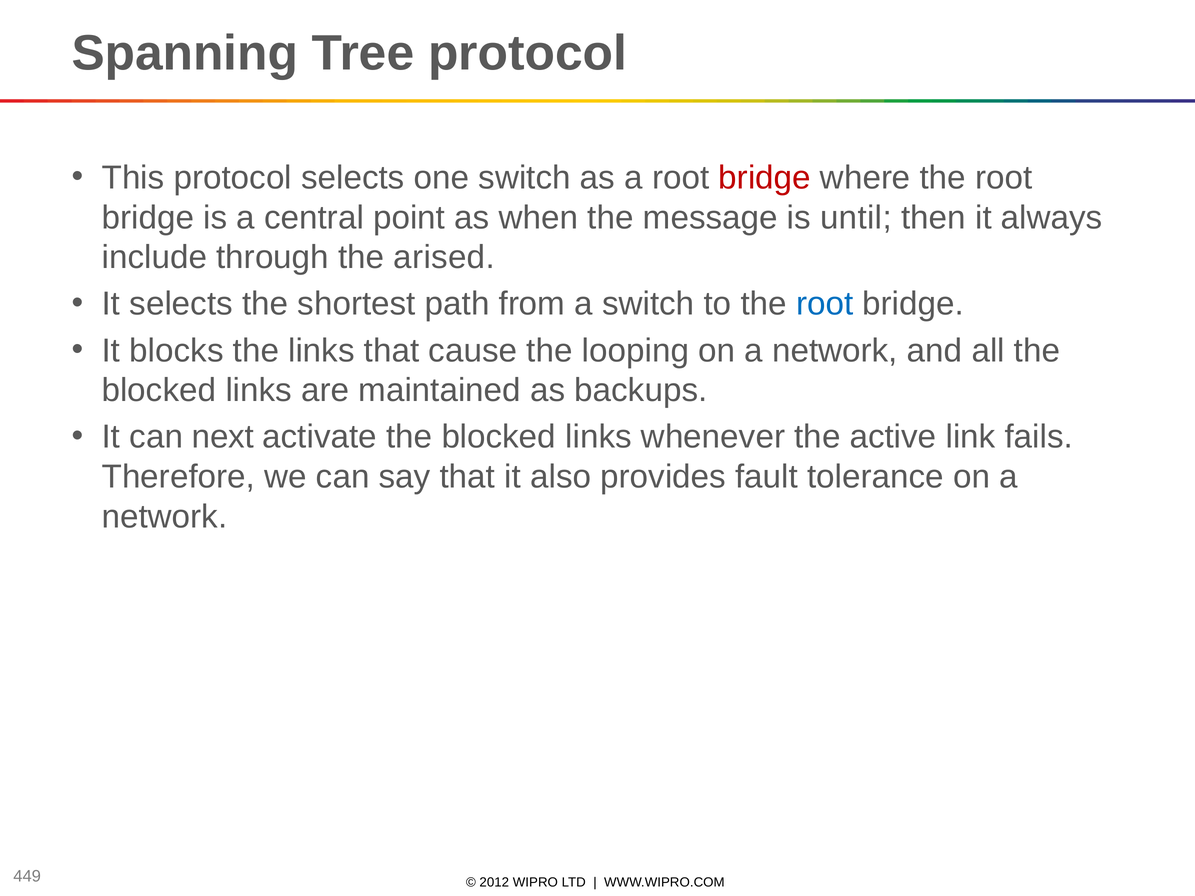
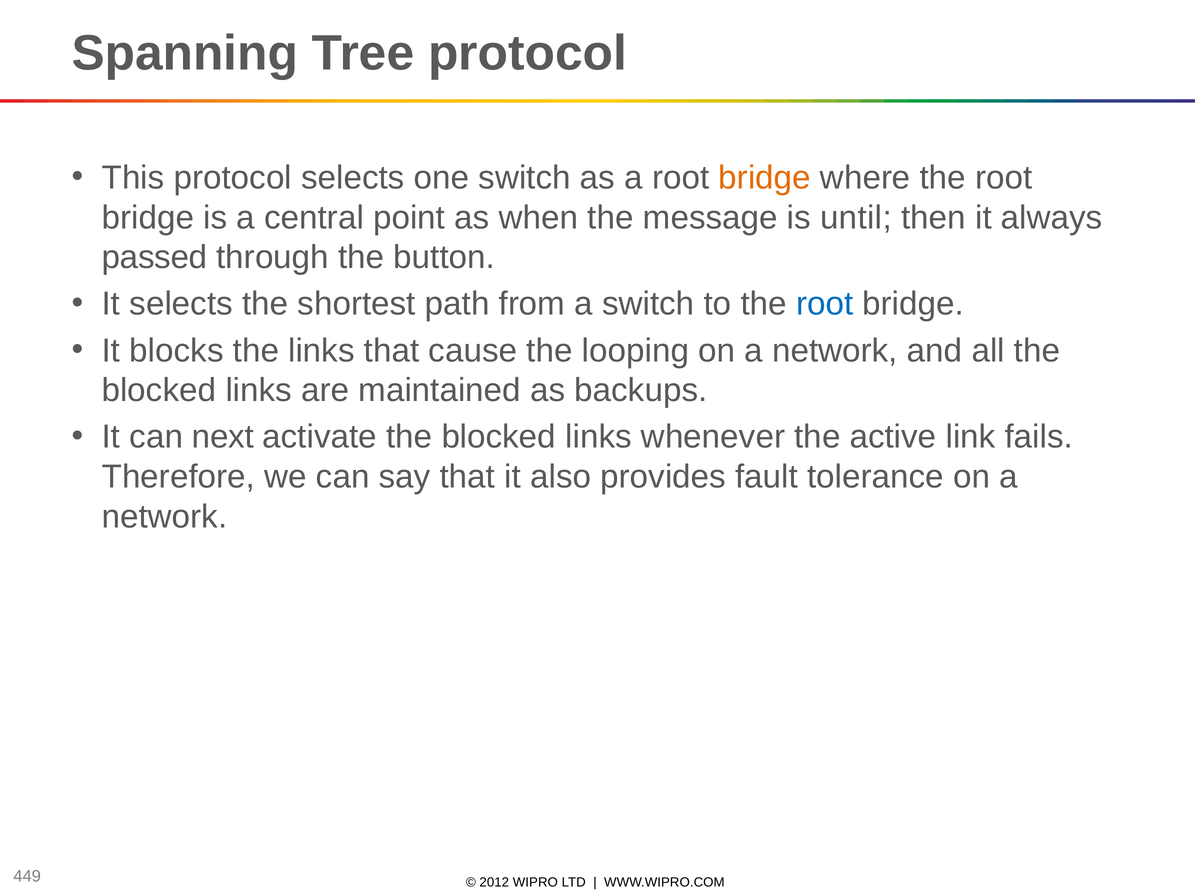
bridge at (765, 178) colour: red -> orange
include: include -> passed
arised: arised -> button
